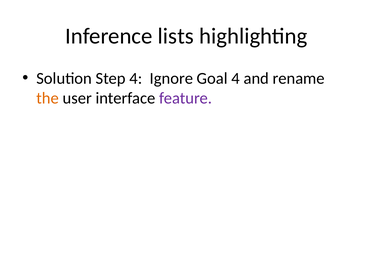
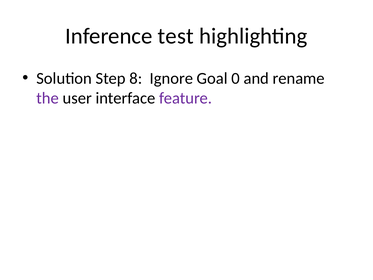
lists: lists -> test
Step 4: 4 -> 8
Goal 4: 4 -> 0
the colour: orange -> purple
